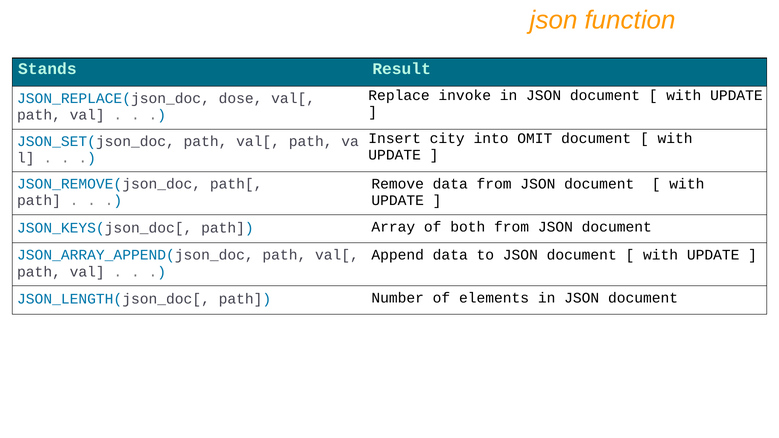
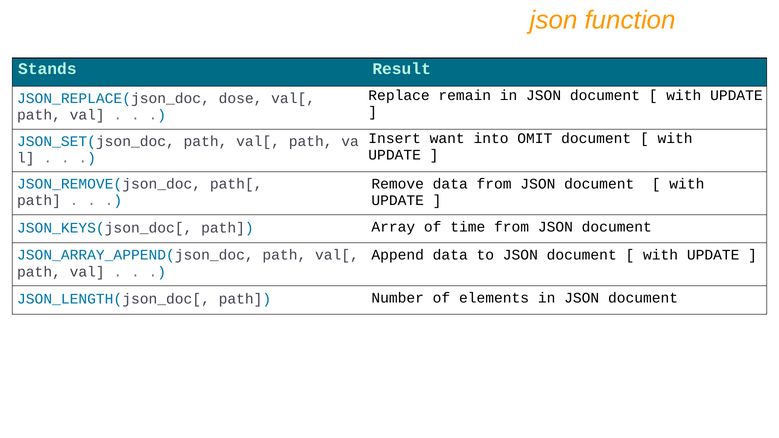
invoke: invoke -> remain
city: city -> want
both: both -> time
